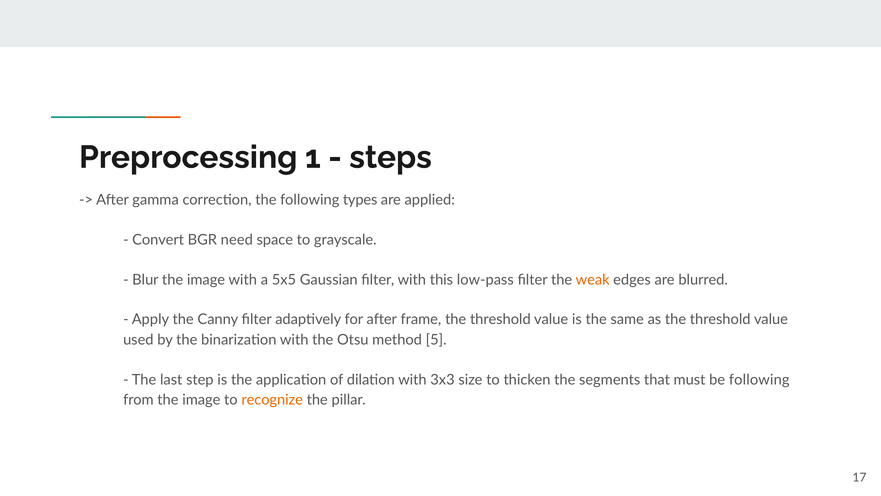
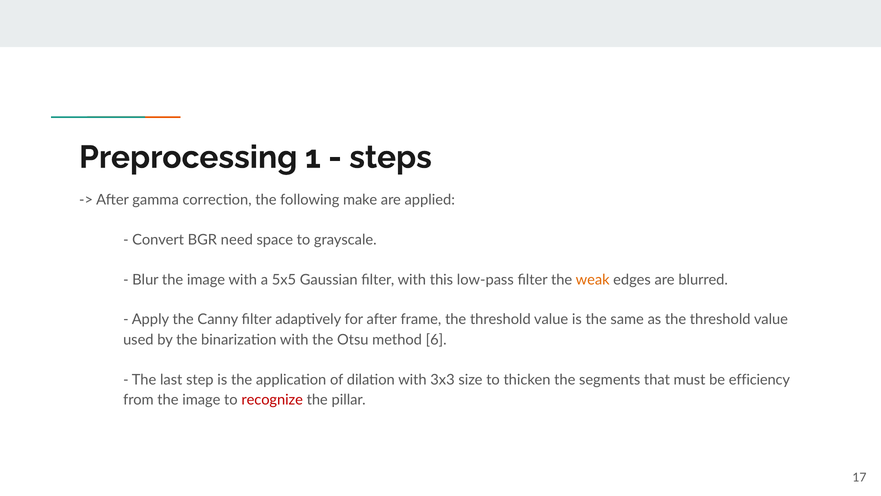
types: types -> make
5: 5 -> 6
be following: following -> efficiency
recognize colour: orange -> red
